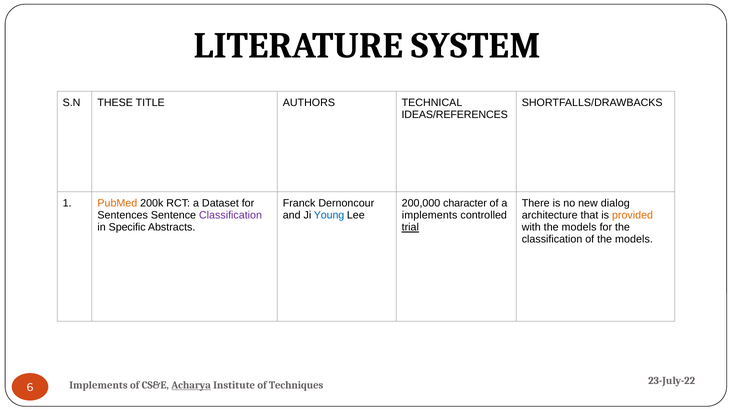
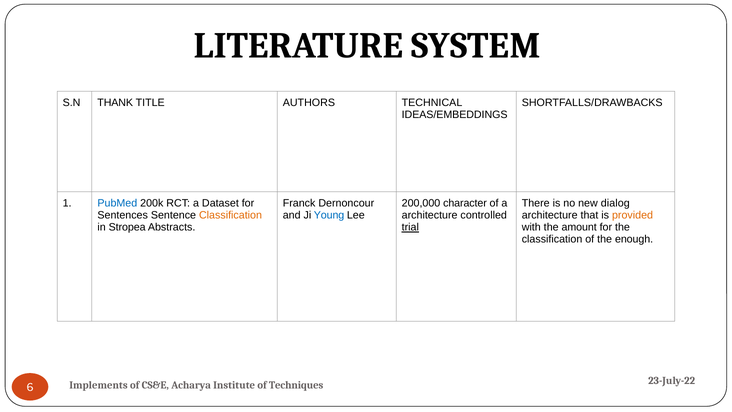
THESE: THESE -> THANK
IDEAS/REFERENCES: IDEAS/REFERENCES -> IDEAS/EMBEDDINGS
PubMed colour: orange -> blue
Classification at (231, 215) colour: purple -> orange
implements at (430, 215): implements -> architecture
Specific: Specific -> Stropea
with the models: models -> amount
of the models: models -> enough
Acharya underline: present -> none
